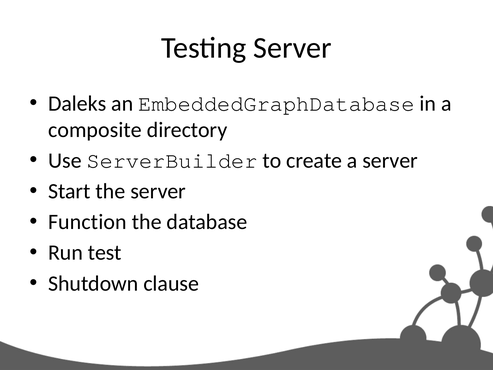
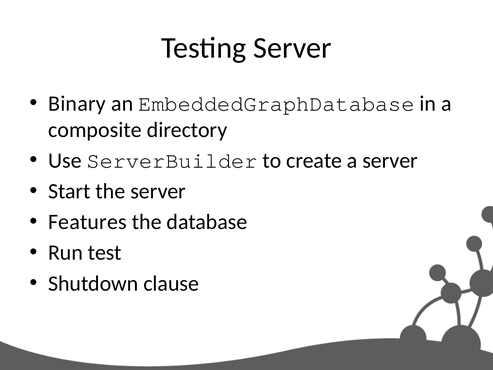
Daleks: Daleks -> Binary
Function: Function -> Features
